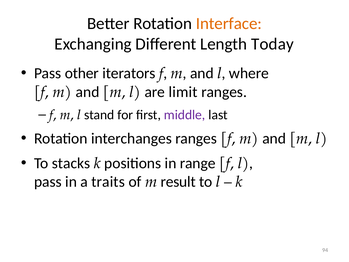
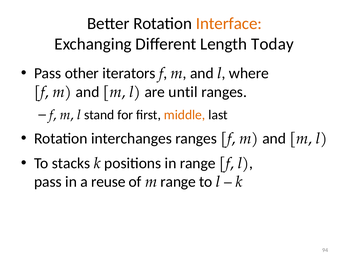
limit: limit -> until
middle colour: purple -> orange
traits: traits -> reuse
m result: result -> range
